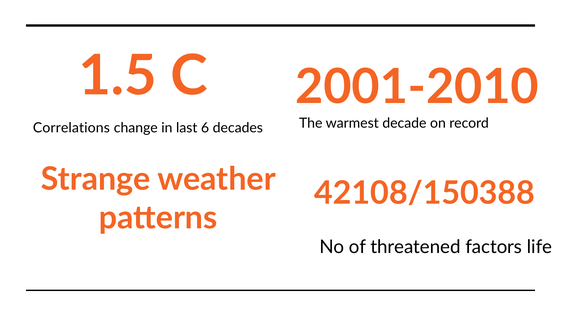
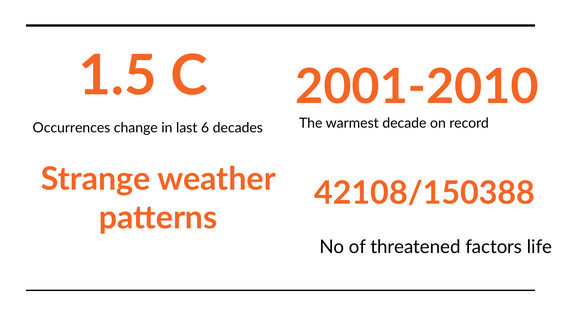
Correlations: Correlations -> Occurrences
